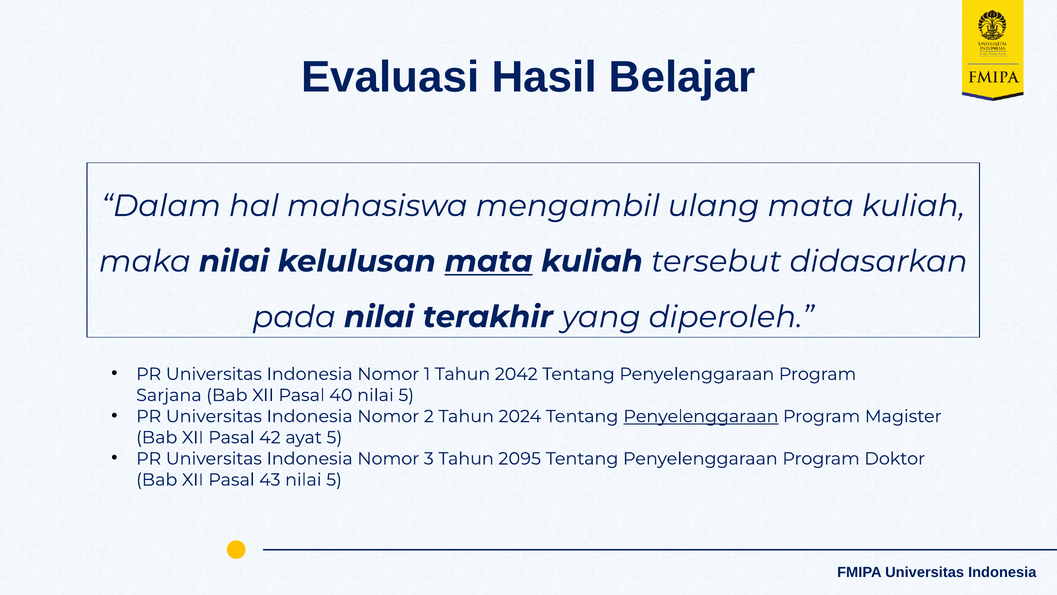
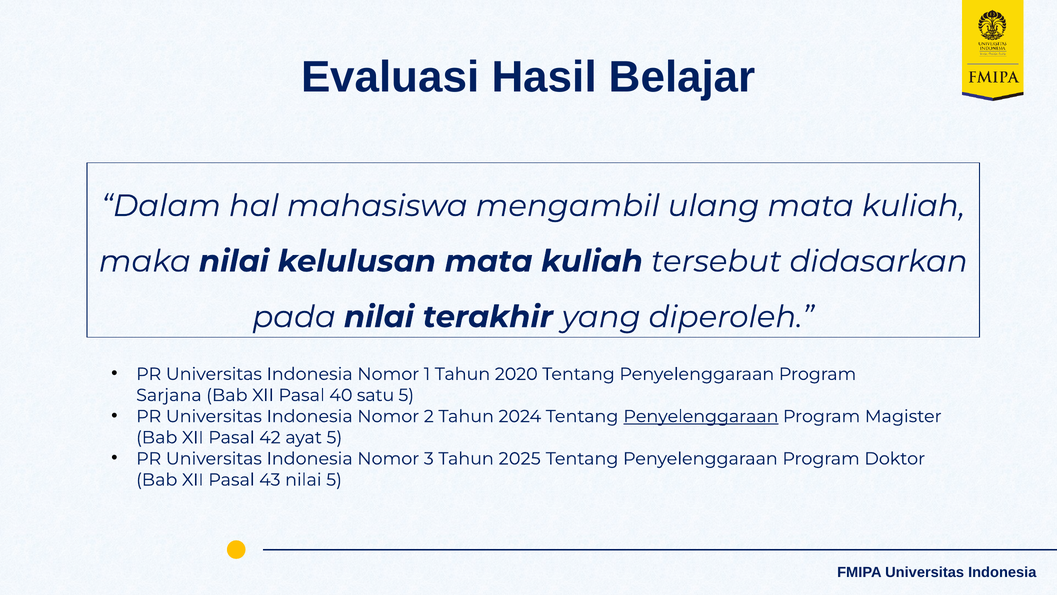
mata at (489, 261) underline: present -> none
2042: 2042 -> 2020
40 nilai: nilai -> satu
2095: 2095 -> 2025
